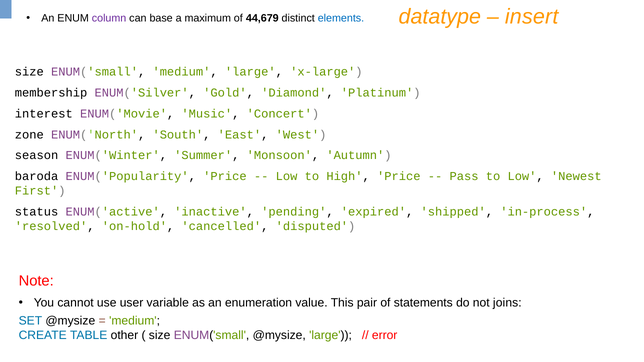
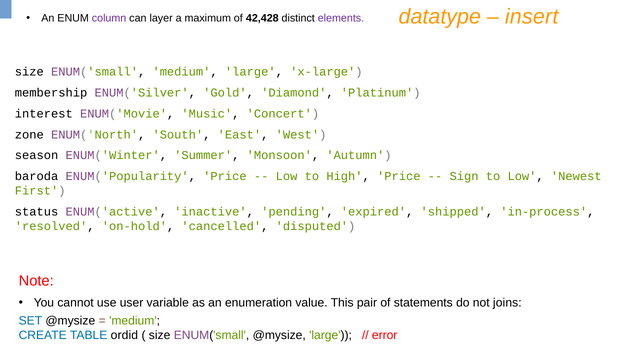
base: base -> layer
44,679: 44,679 -> 42,428
elements colour: blue -> purple
Pass: Pass -> Sign
other: other -> ordid
